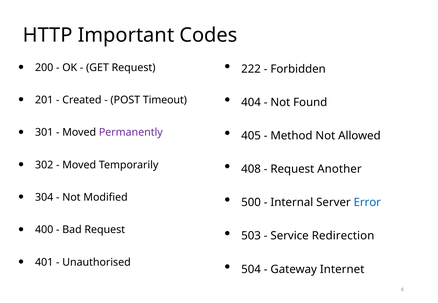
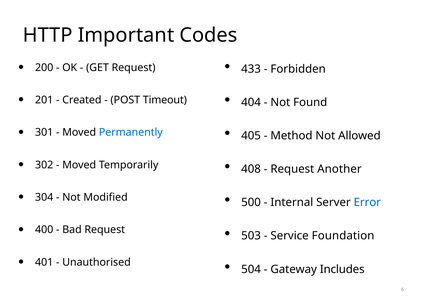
222: 222 -> 433
Permanently colour: purple -> blue
Redirection: Redirection -> Foundation
Internet: Internet -> Includes
